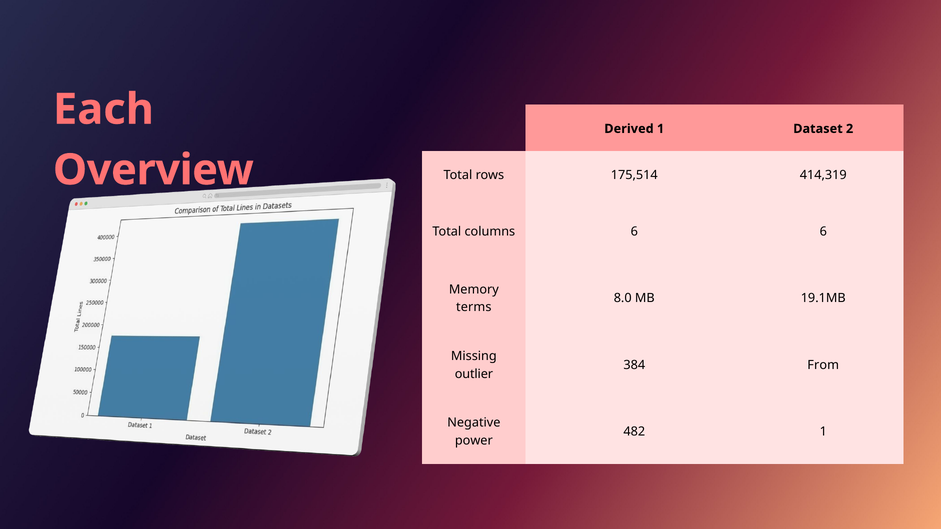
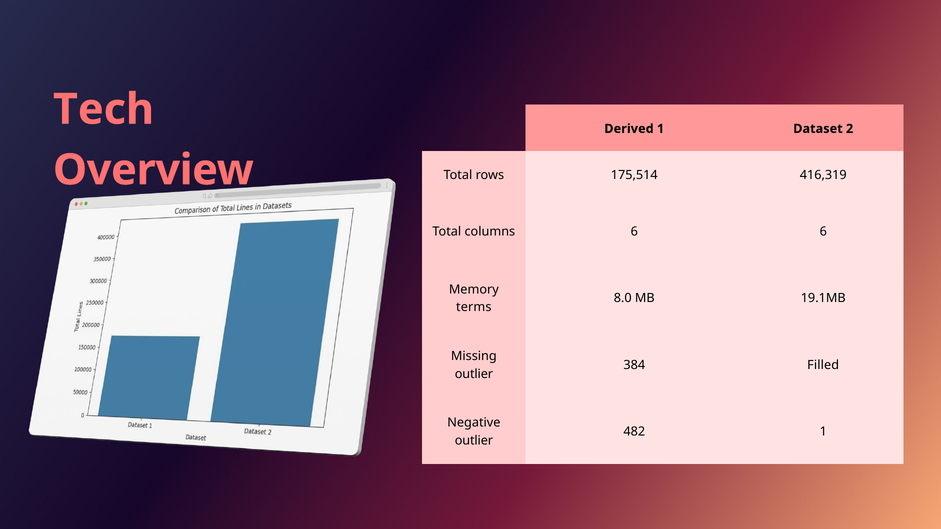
Each: Each -> Tech
414,319: 414,319 -> 416,319
From: From -> Filled
power at (474, 441): power -> outlier
